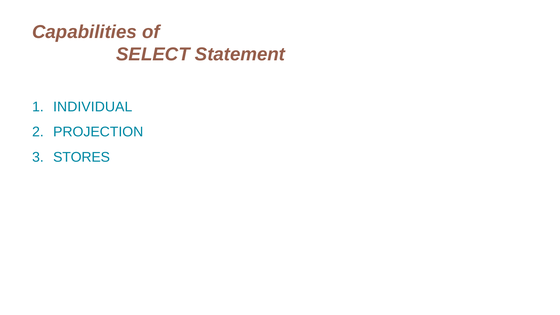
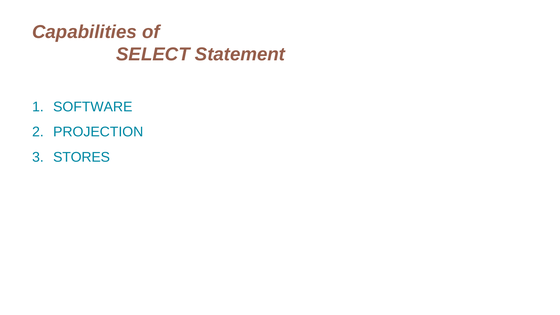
INDIVIDUAL: INDIVIDUAL -> SOFTWARE
